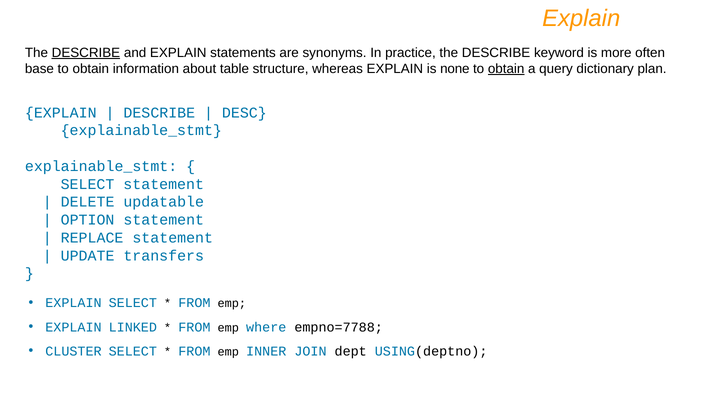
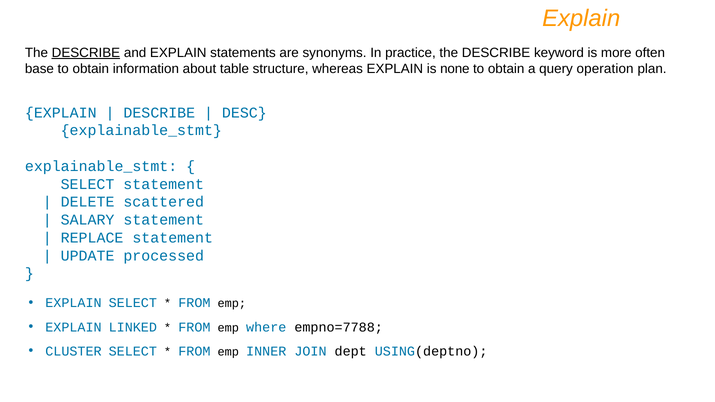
obtain at (506, 69) underline: present -> none
dictionary: dictionary -> operation
updatable: updatable -> scattered
OPTION: OPTION -> SALARY
transfers: transfers -> processed
